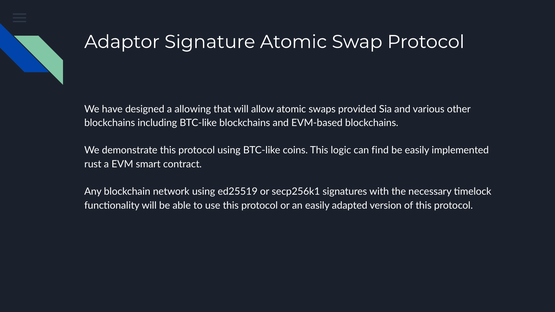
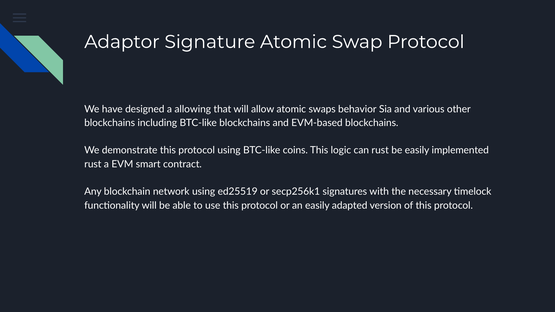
provided: provided -> behavior
can find: find -> rust
